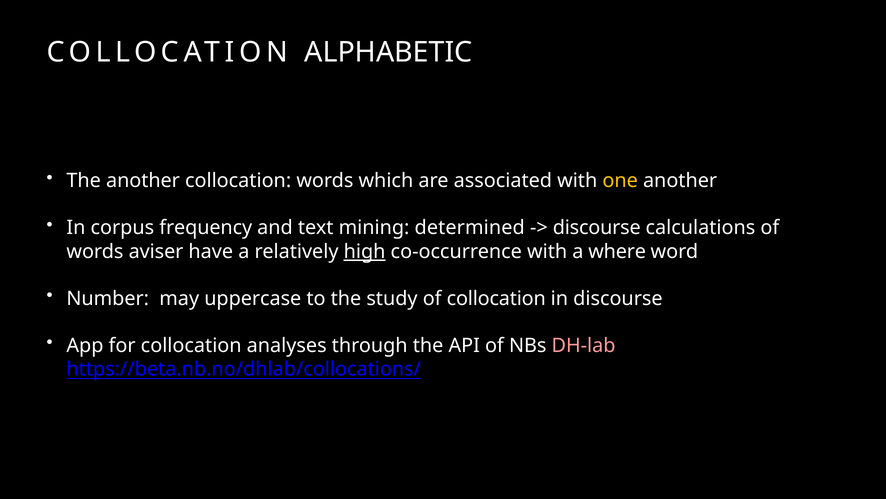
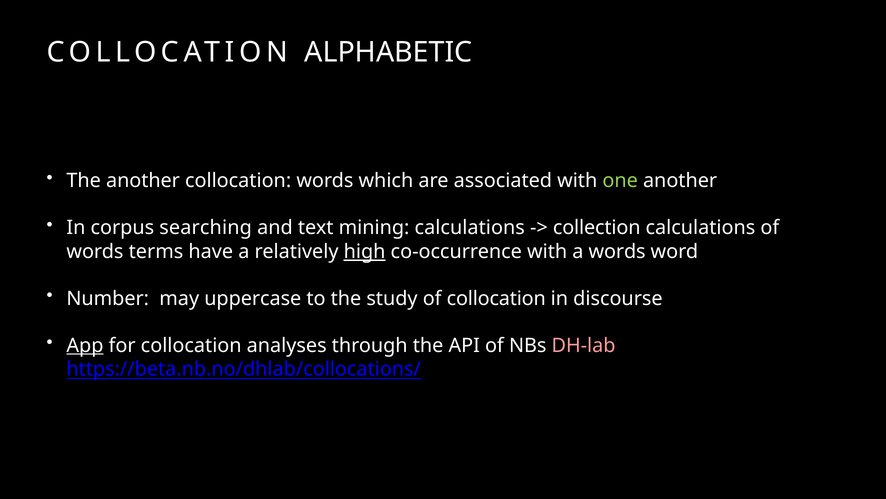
one colour: yellow -> light green
frequency: frequency -> searching
mining determined: determined -> calculations
discourse at (597, 228): discourse -> collection
aviser: aviser -> terms
a where: where -> words
App underline: none -> present
